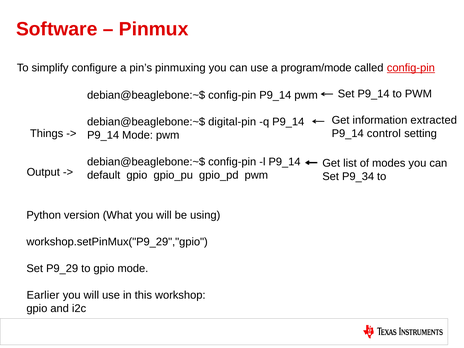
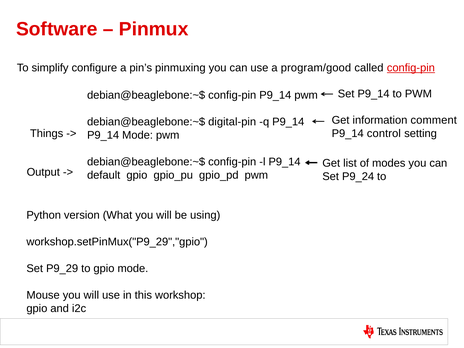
program/mode: program/mode -> program/good
extracted: extracted -> comment
P9_34: P9_34 -> P9_24
Earlier: Earlier -> Mouse
